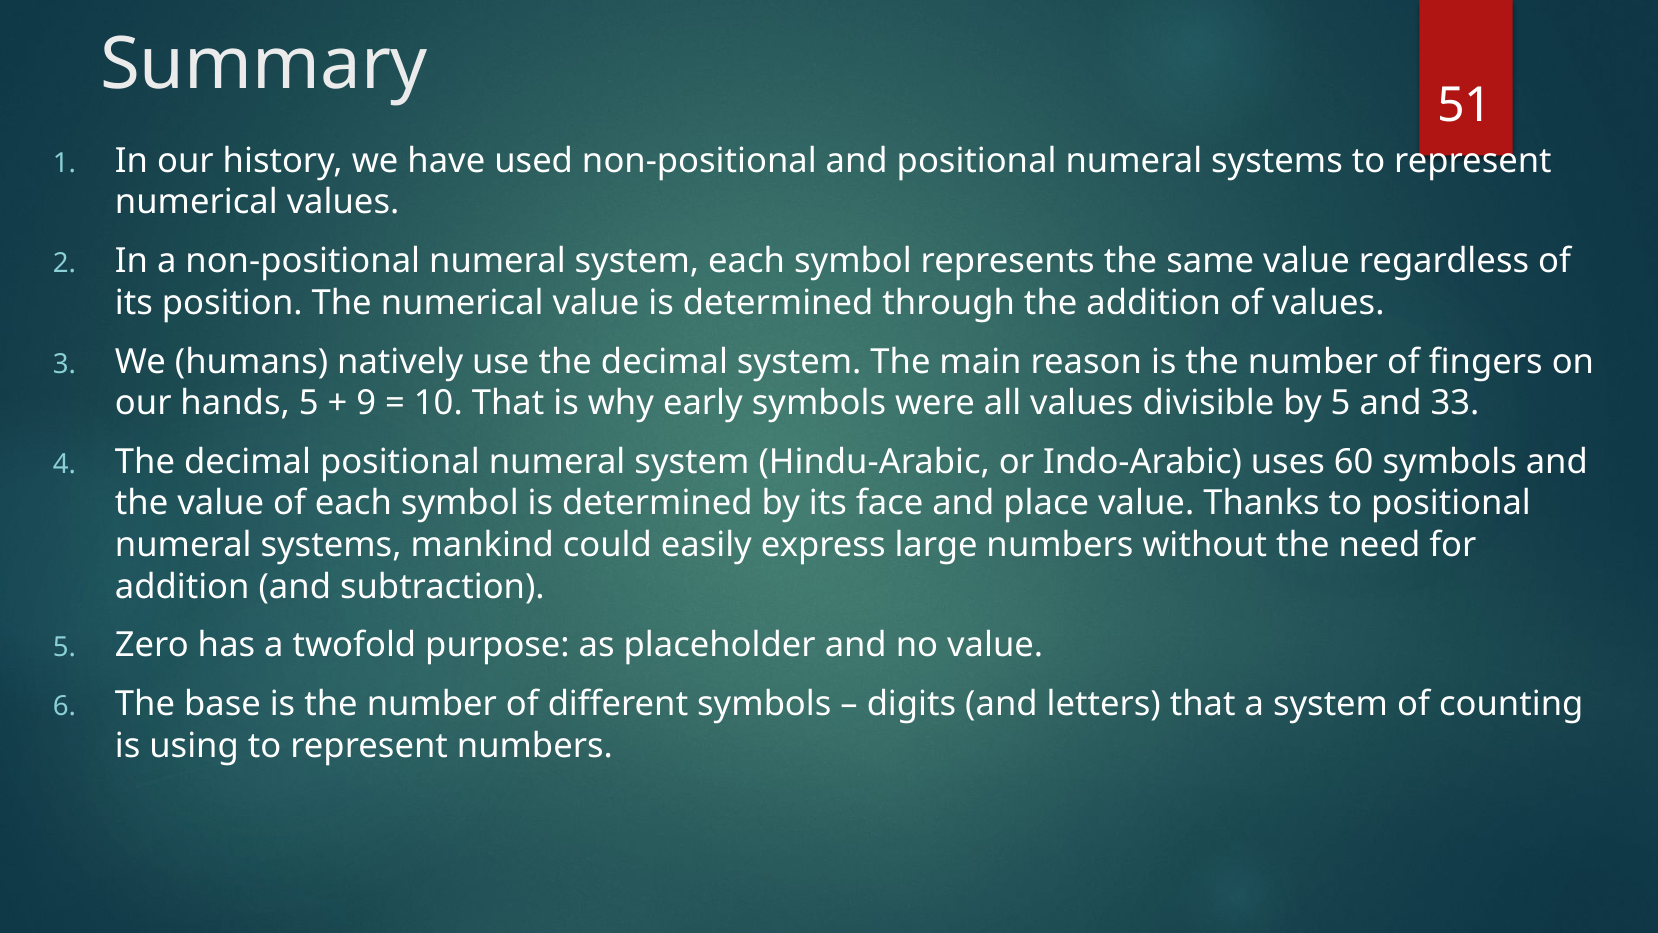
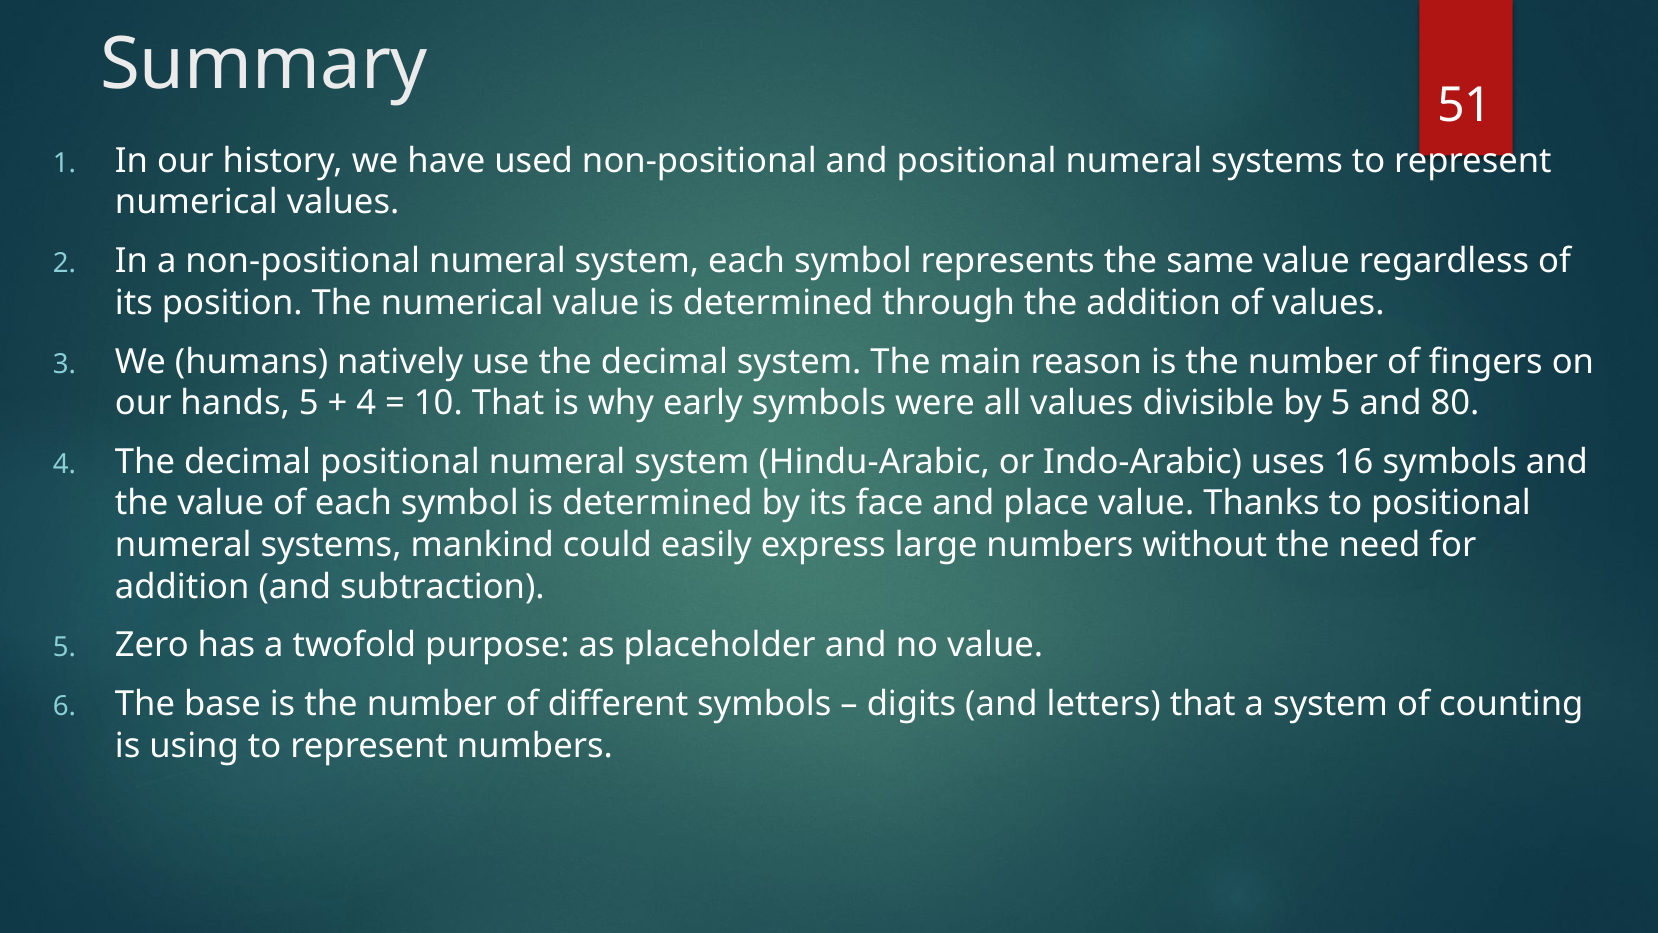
9 at (366, 403): 9 -> 4
33: 33 -> 80
60: 60 -> 16
